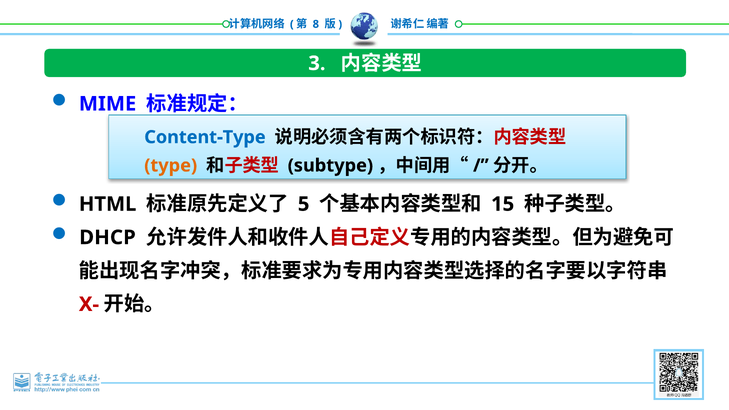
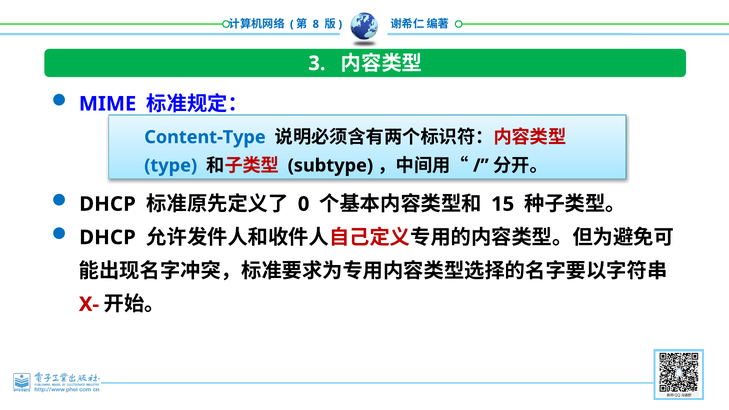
type colour: orange -> blue
HTML at (108, 204): HTML -> DHCP
5: 5 -> 0
